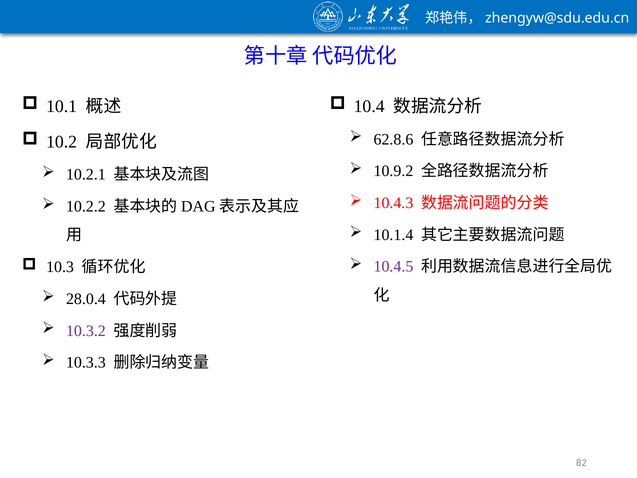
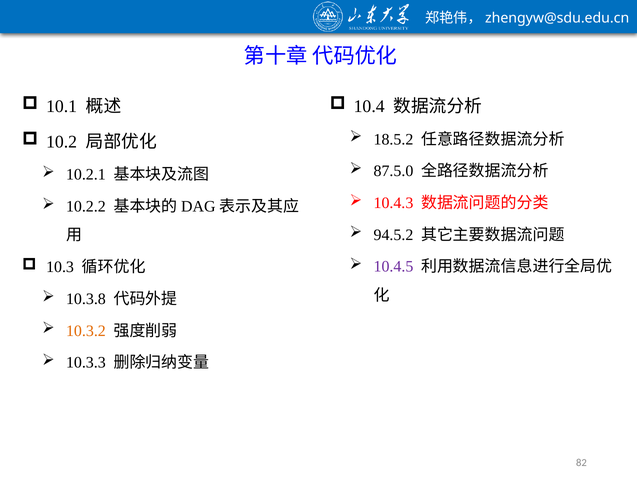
62.8.6: 62.8.6 -> 18.5.2
10.9.2: 10.9.2 -> 87.5.0
10.1.4: 10.1.4 -> 94.5.2
28.0.4: 28.0.4 -> 10.3.8
10.3.2 colour: purple -> orange
